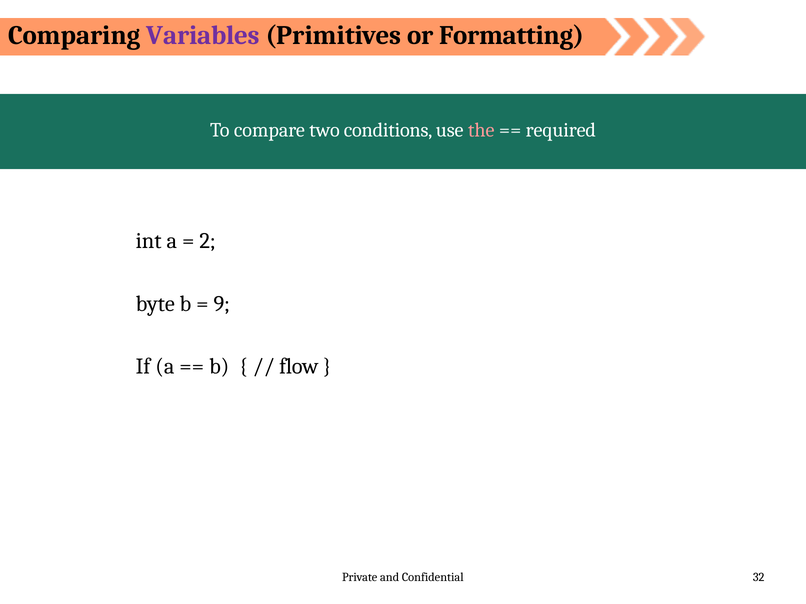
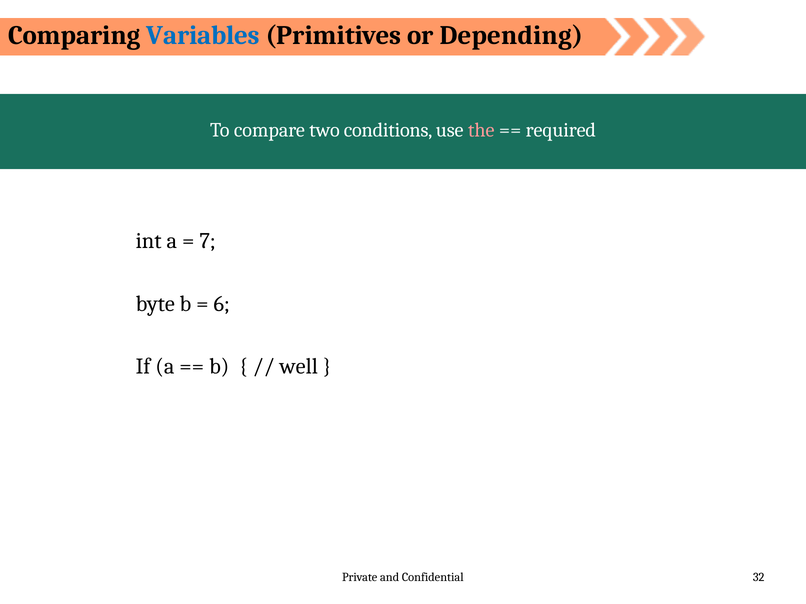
Variables colour: purple -> blue
Formatting: Formatting -> Depending
2: 2 -> 7
9: 9 -> 6
flow: flow -> well
